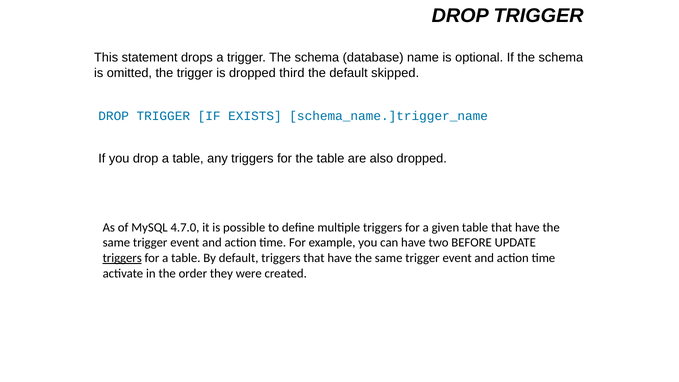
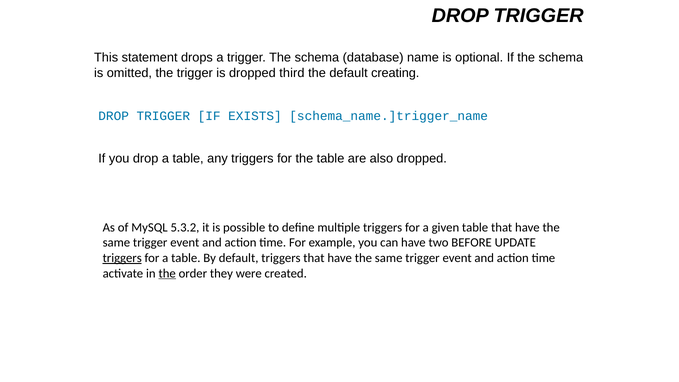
skipped: skipped -> creating
4.7.0: 4.7.0 -> 5.3.2
the at (167, 273) underline: none -> present
